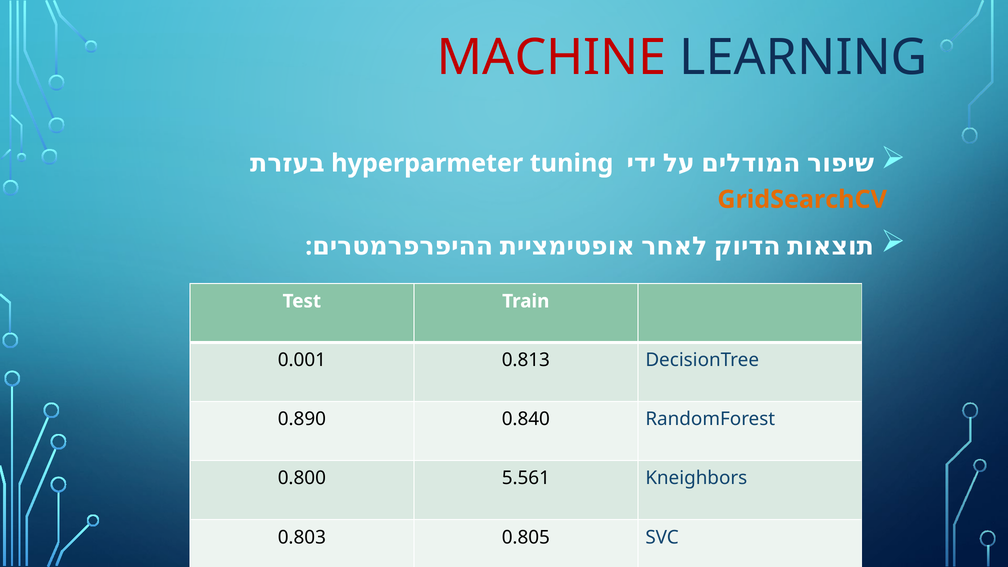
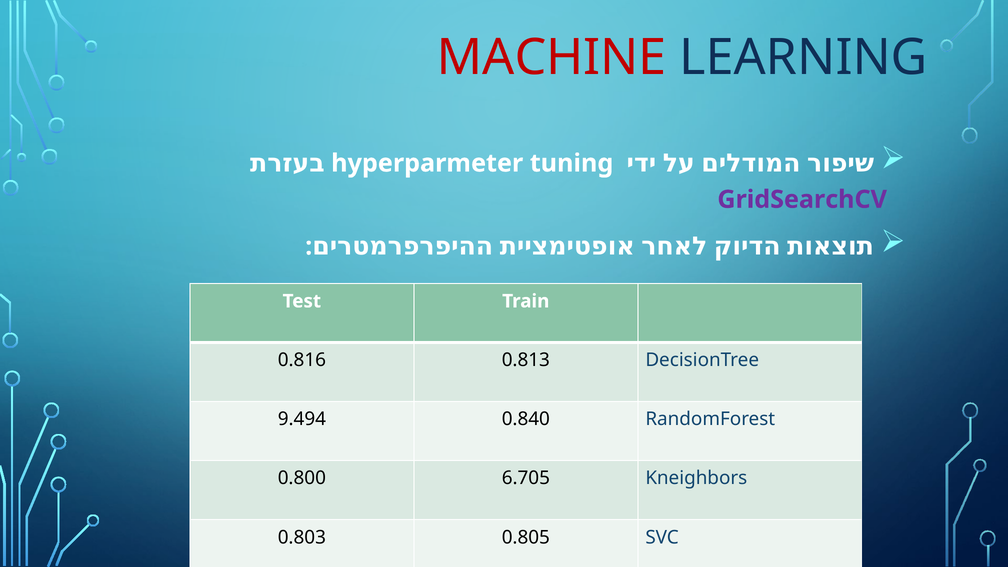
GridSearchCV colour: orange -> purple
0.001: 0.001 -> 0.816
0.890: 0.890 -> 9.494
5.561: 5.561 -> 6.705
